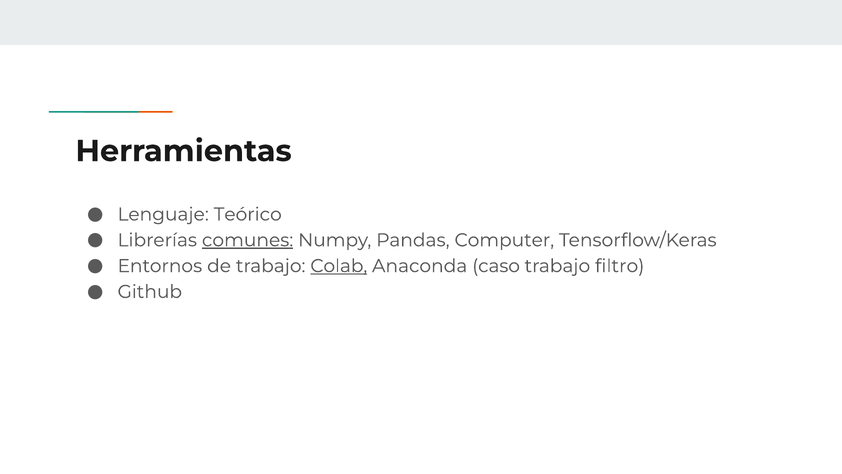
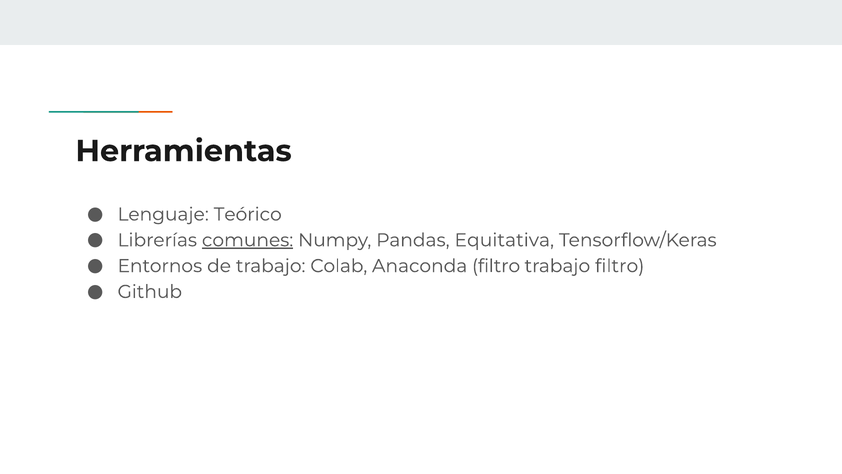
Computer: Computer -> Equitativa
Colab underline: present -> none
Anaconda caso: caso -> filtro
